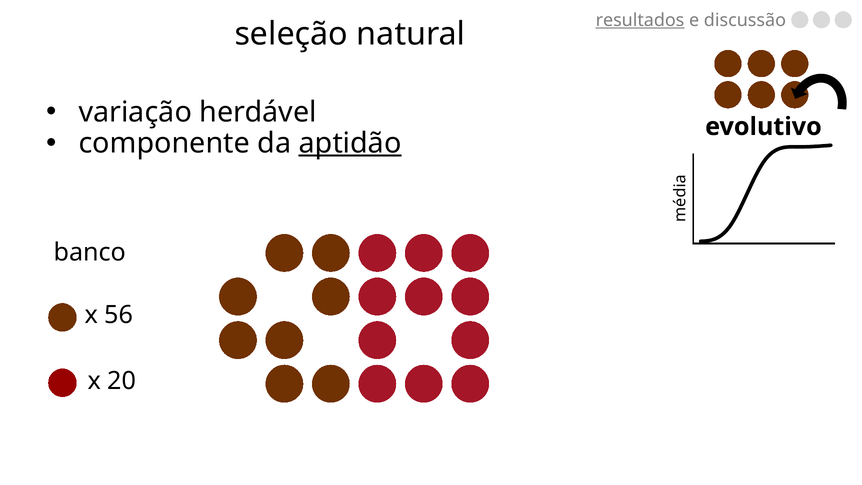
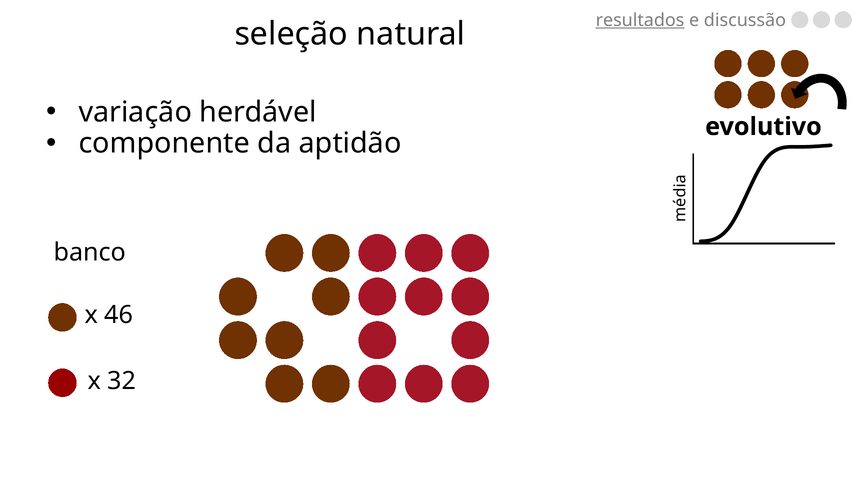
aptidão underline: present -> none
56: 56 -> 46
20: 20 -> 32
